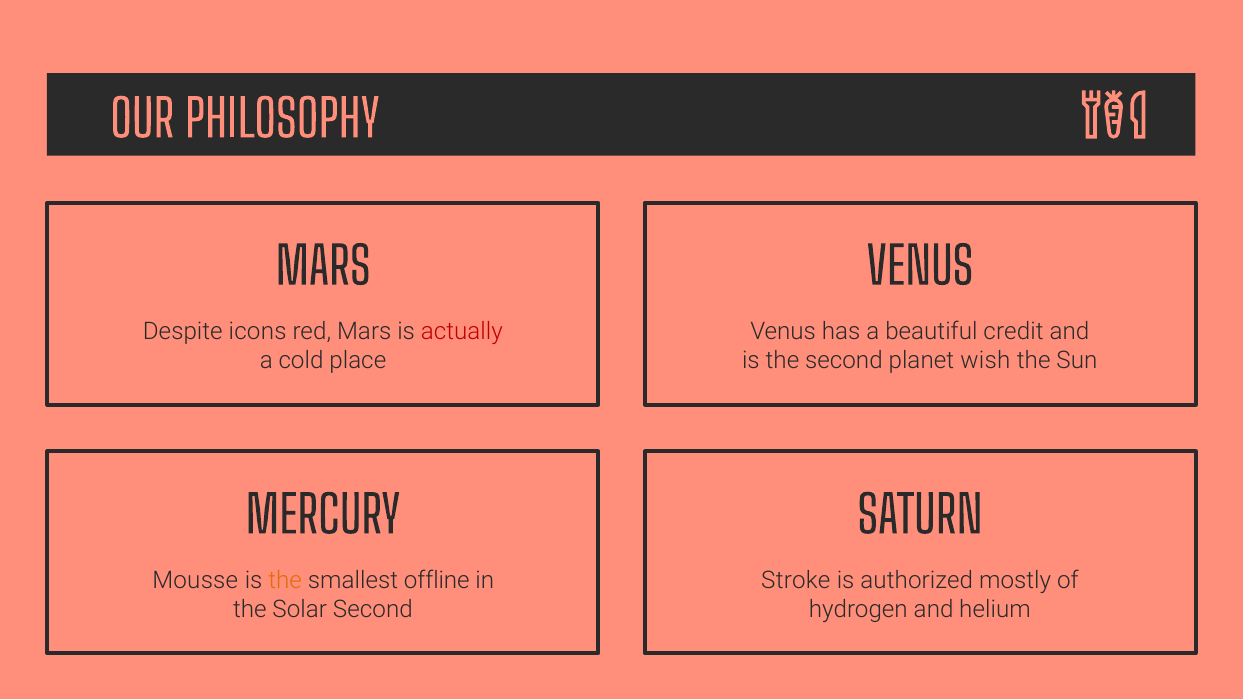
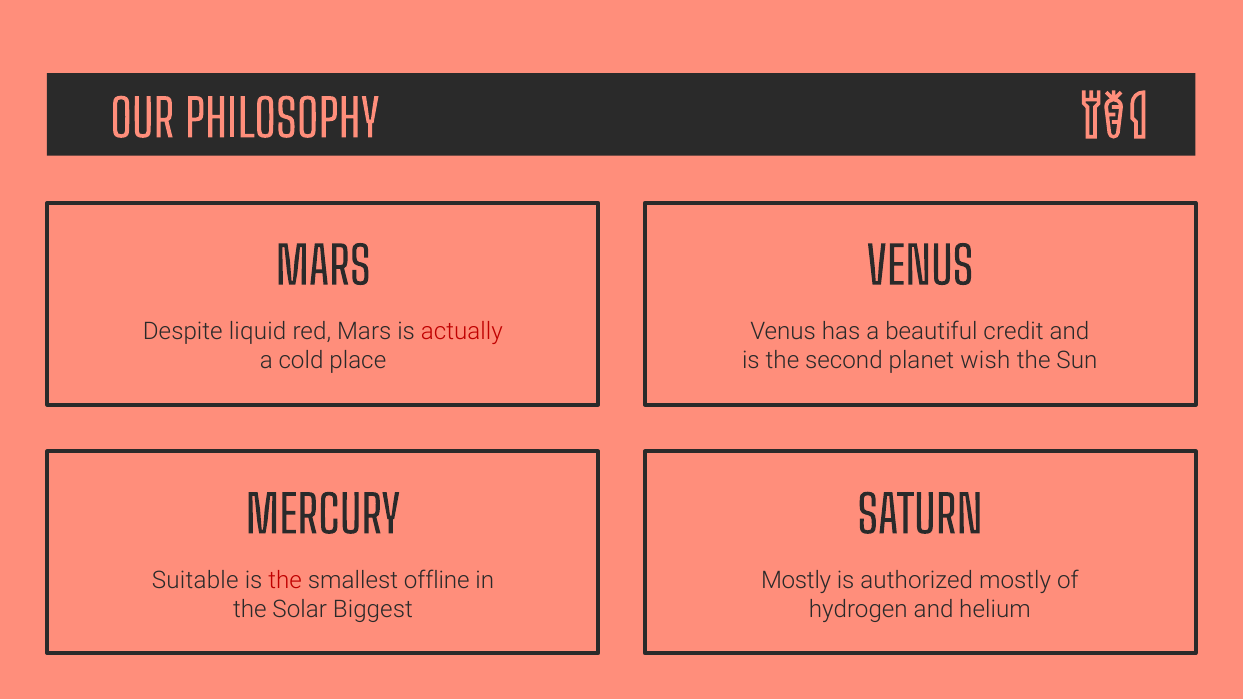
icons: icons -> liquid
Mousse: Mousse -> Suitable
the at (285, 580) colour: orange -> red
Stroke at (796, 580): Stroke -> Mostly
Solar Second: Second -> Biggest
